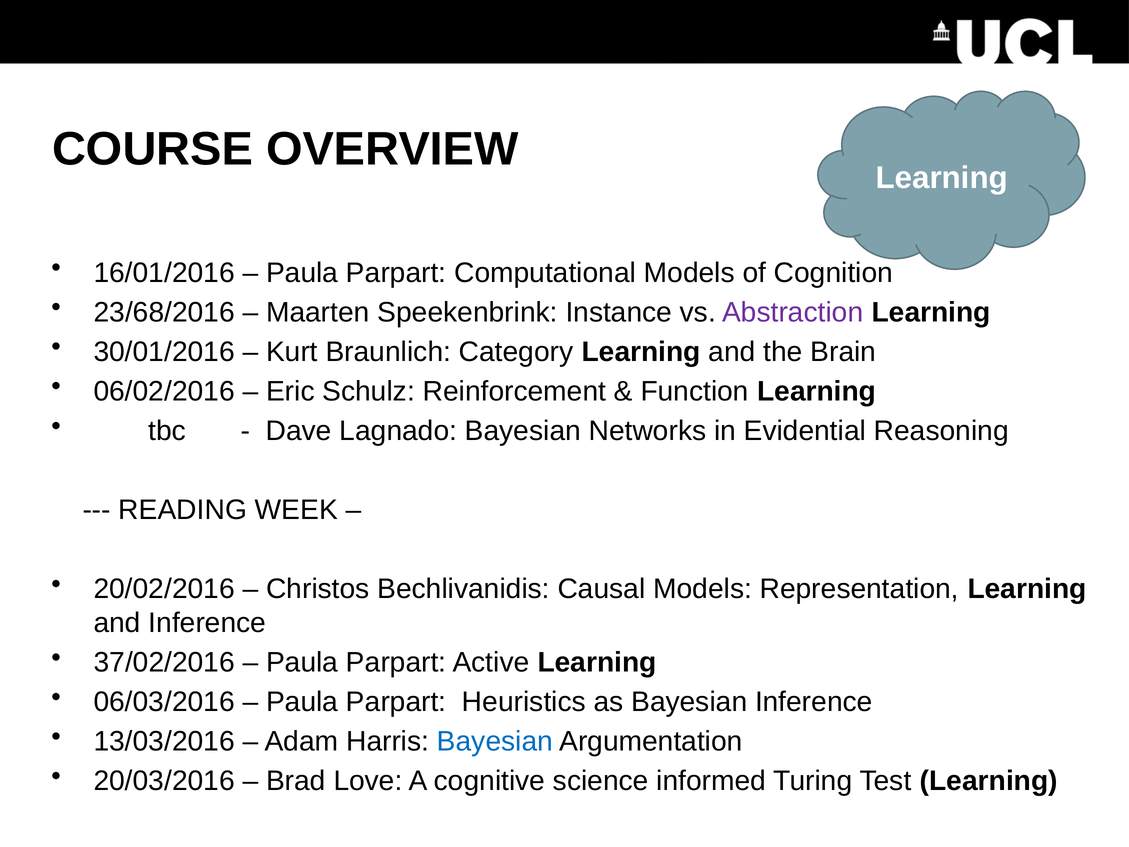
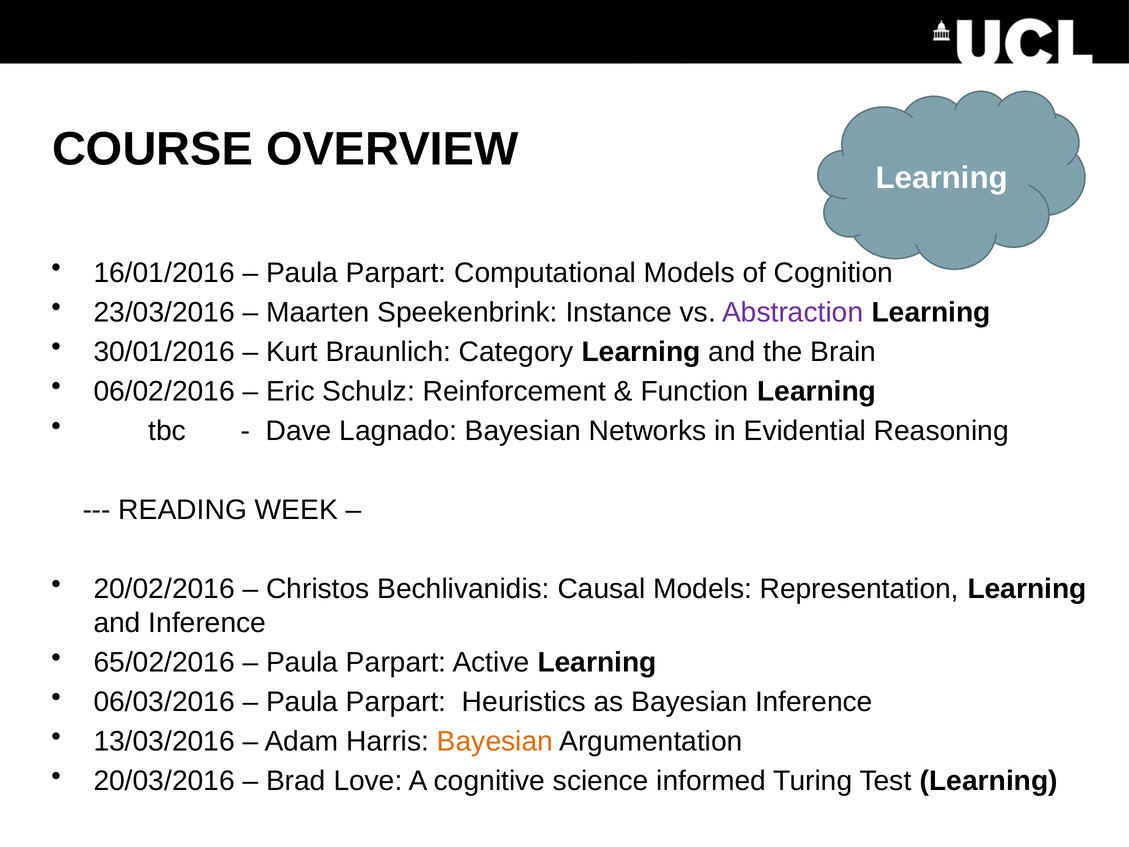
23/68/2016: 23/68/2016 -> 23/03/2016
37/02/2016: 37/02/2016 -> 65/02/2016
Bayesian at (495, 741) colour: blue -> orange
